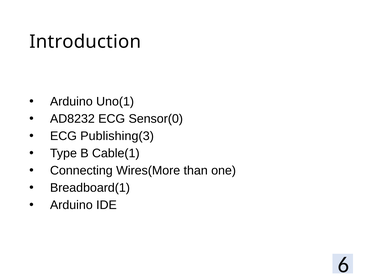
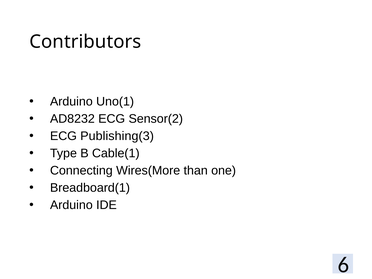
Introduction: Introduction -> Contributors
Sensor(0: Sensor(0 -> Sensor(2
